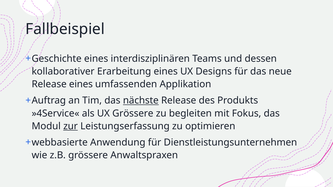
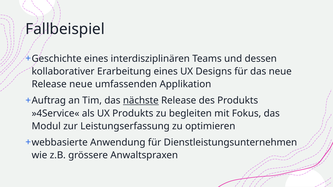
Release eines: eines -> neue
UX Grössere: Grössere -> Produkts
zur underline: present -> none
